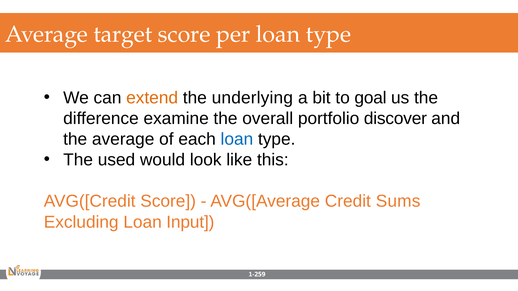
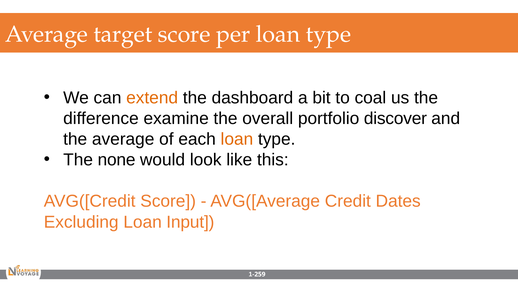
underlying: underlying -> dashboard
goal: goal -> coal
loan at (237, 139) colour: blue -> orange
used: used -> none
Sums: Sums -> Dates
